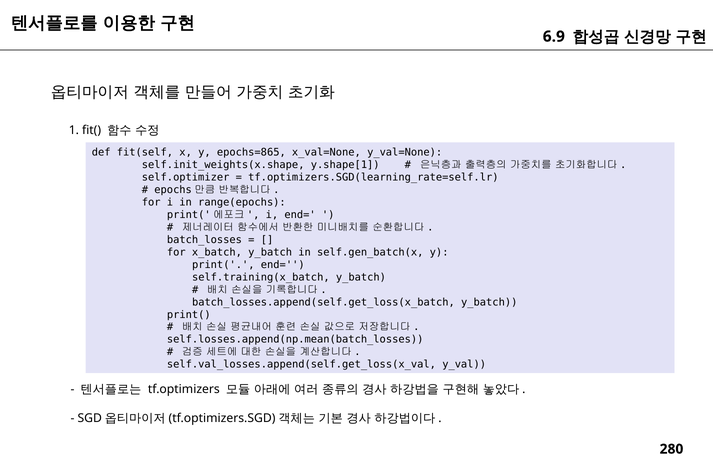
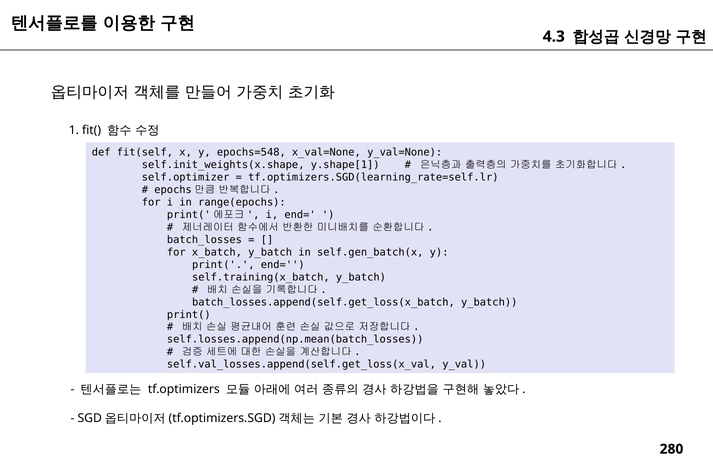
6.9: 6.9 -> 4.3
epochs=865: epochs=865 -> epochs=548
